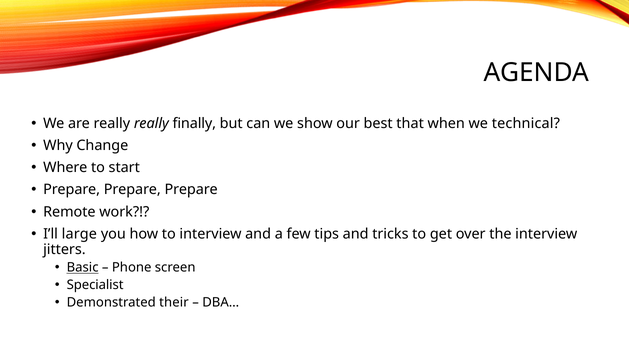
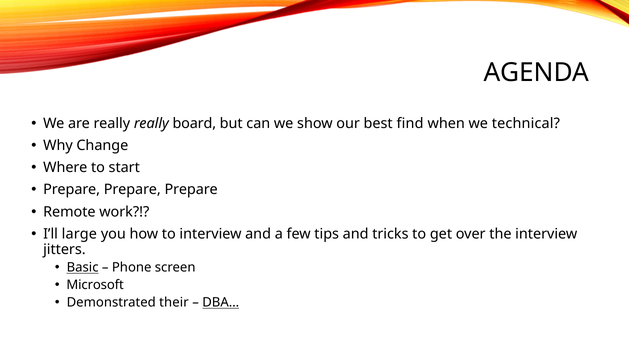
finally: finally -> board
that: that -> find
Specialist: Specialist -> Microsoft
DBA… underline: none -> present
